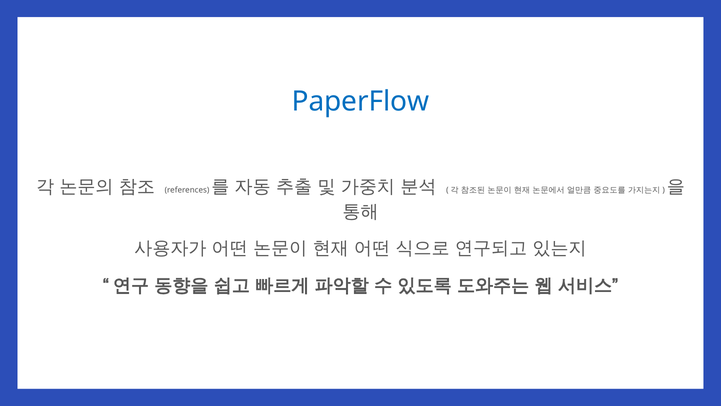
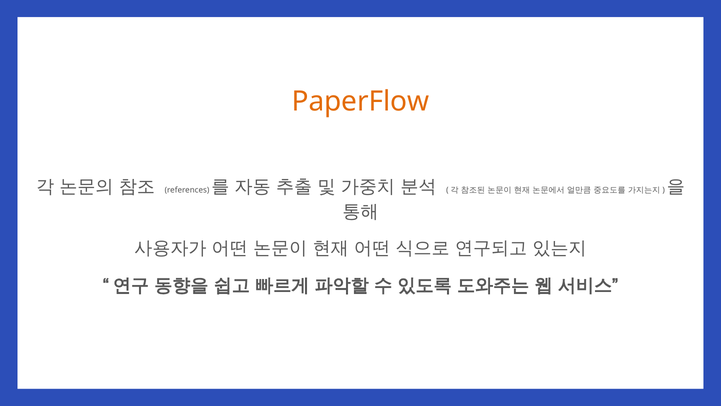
PaperFlow colour: blue -> orange
